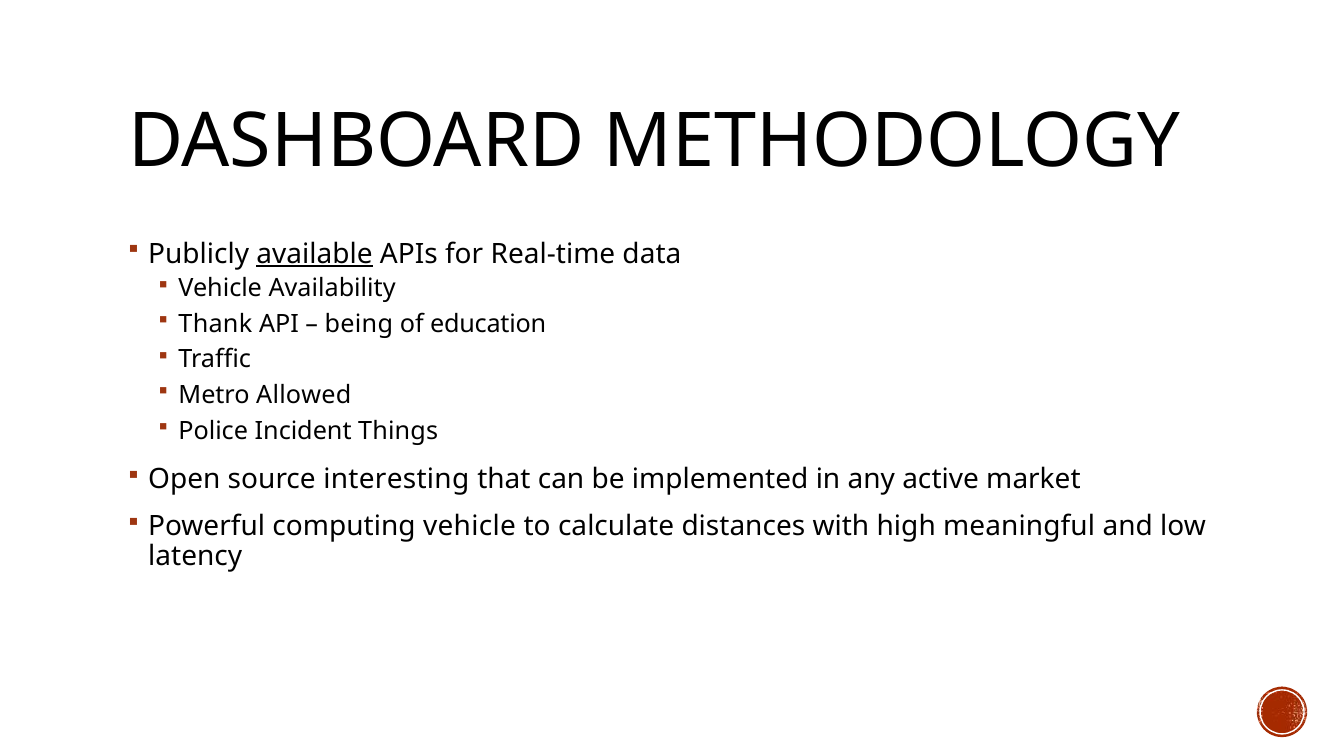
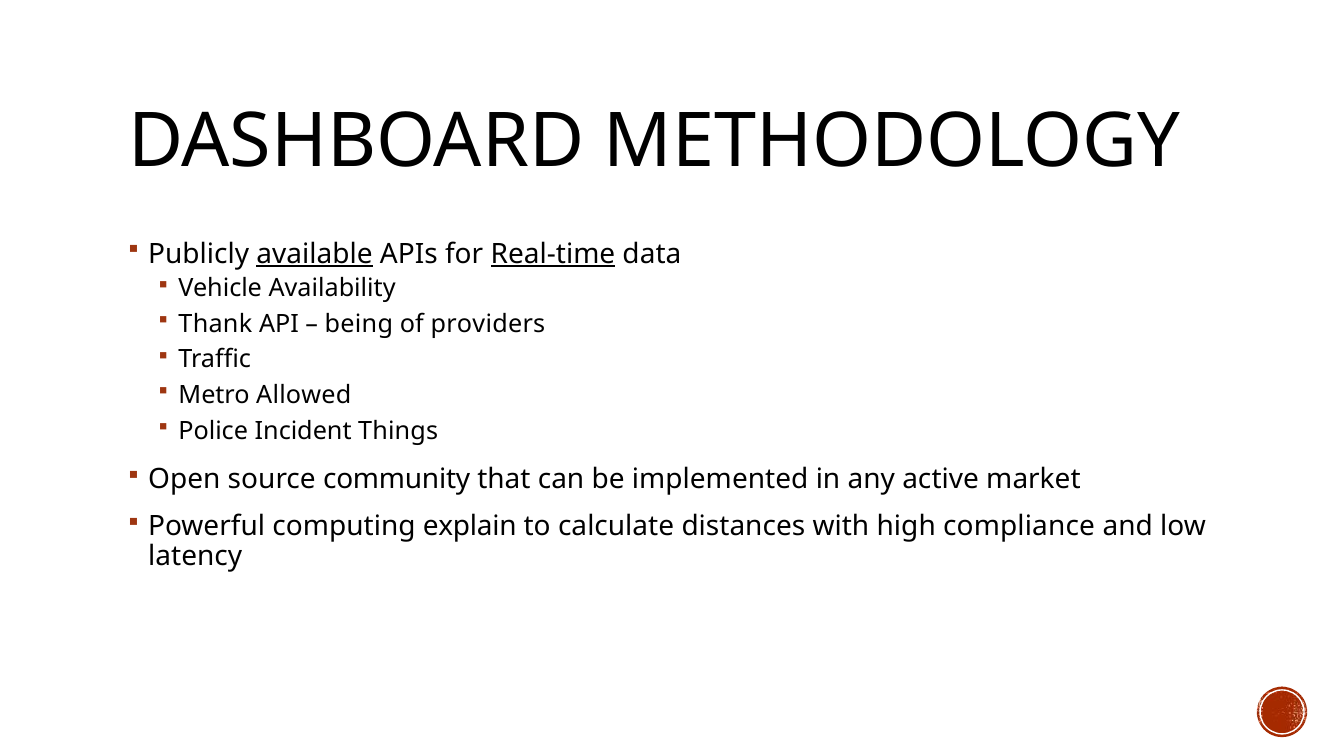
Real-time underline: none -> present
education: education -> providers
interesting: interesting -> community
computing vehicle: vehicle -> explain
meaningful: meaningful -> compliance
